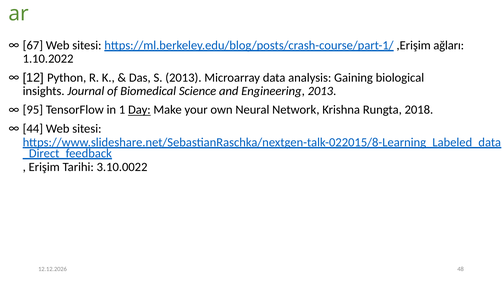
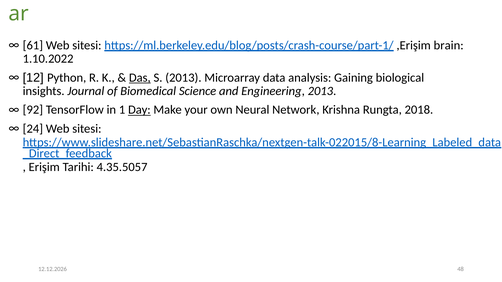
67: 67 -> 61
ağları: ağları -> brain
Das underline: none -> present
95: 95 -> 92
44: 44 -> 24
3.10.0022: 3.10.0022 -> 4.35.5057
